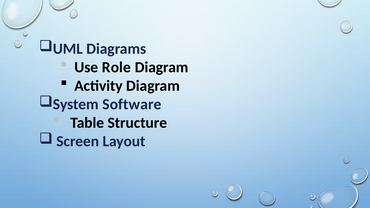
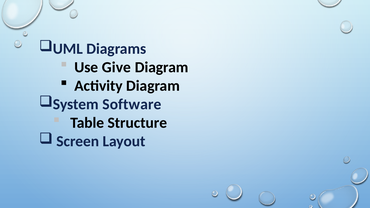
Role: Role -> Give
